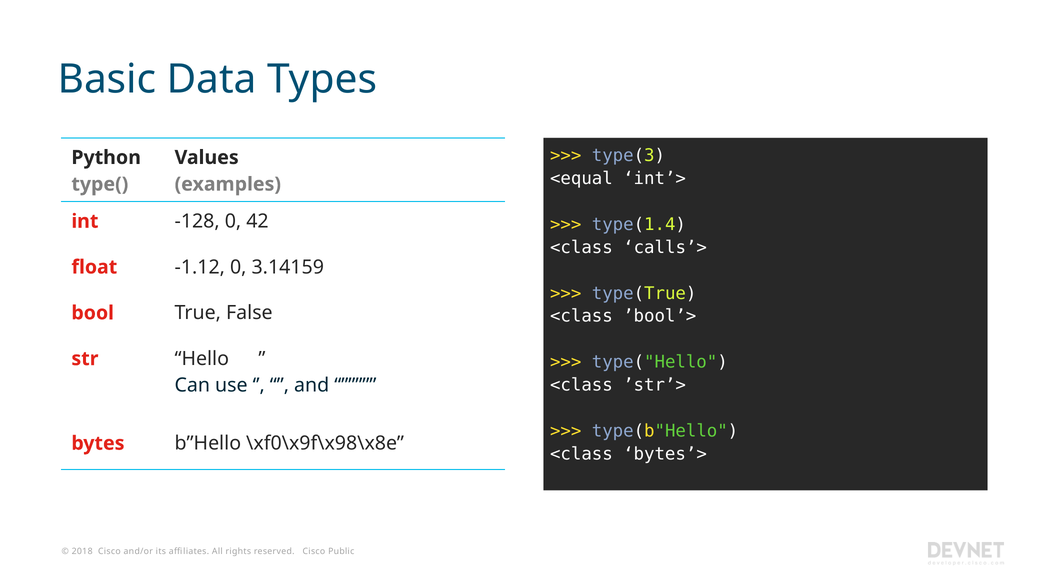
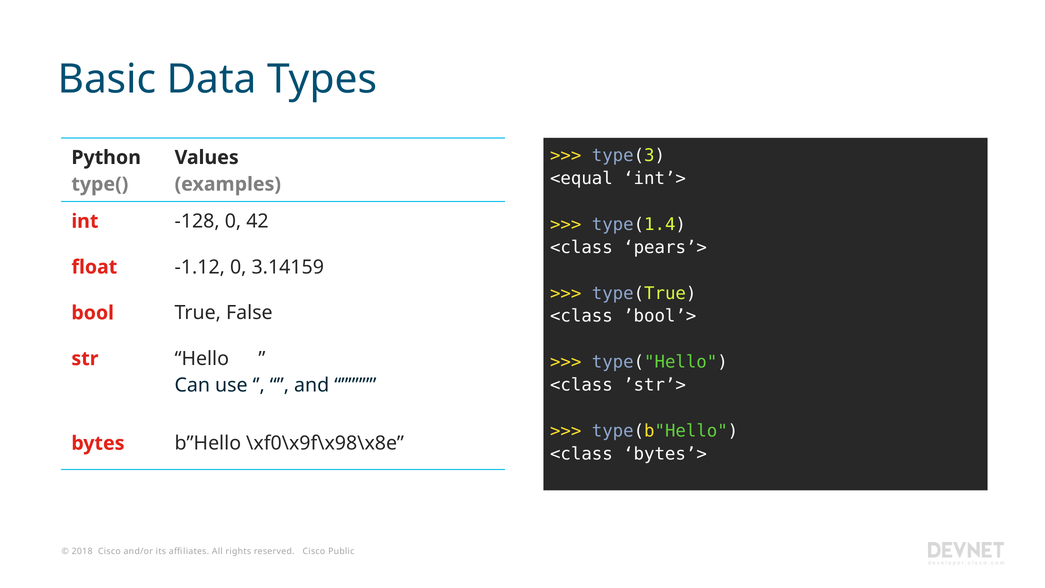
calls’>: calls’> -> pears’>
